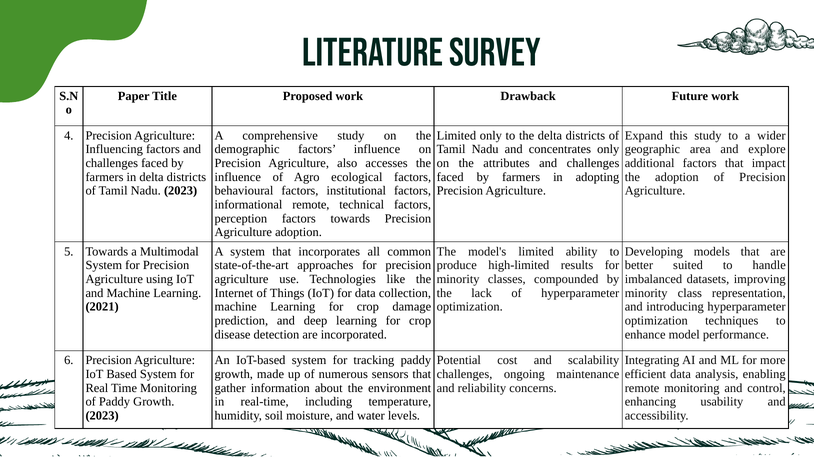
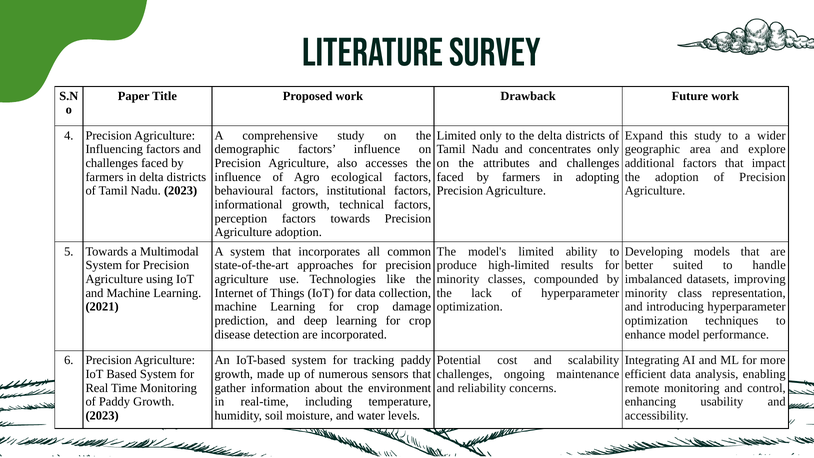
informational remote: remote -> growth
